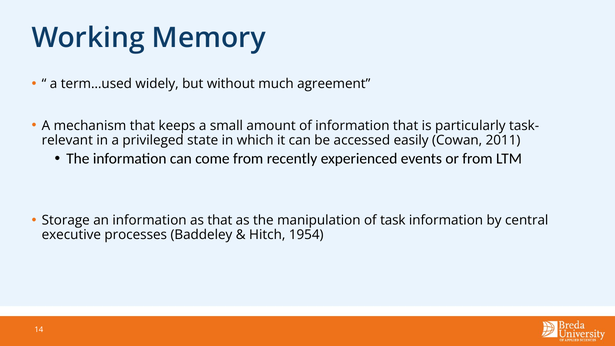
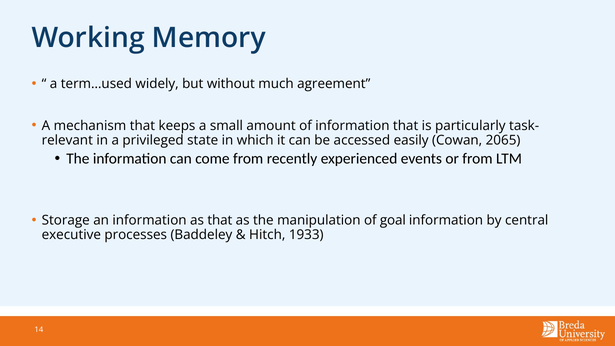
2011: 2011 -> 2065
task: task -> goal
1954: 1954 -> 1933
